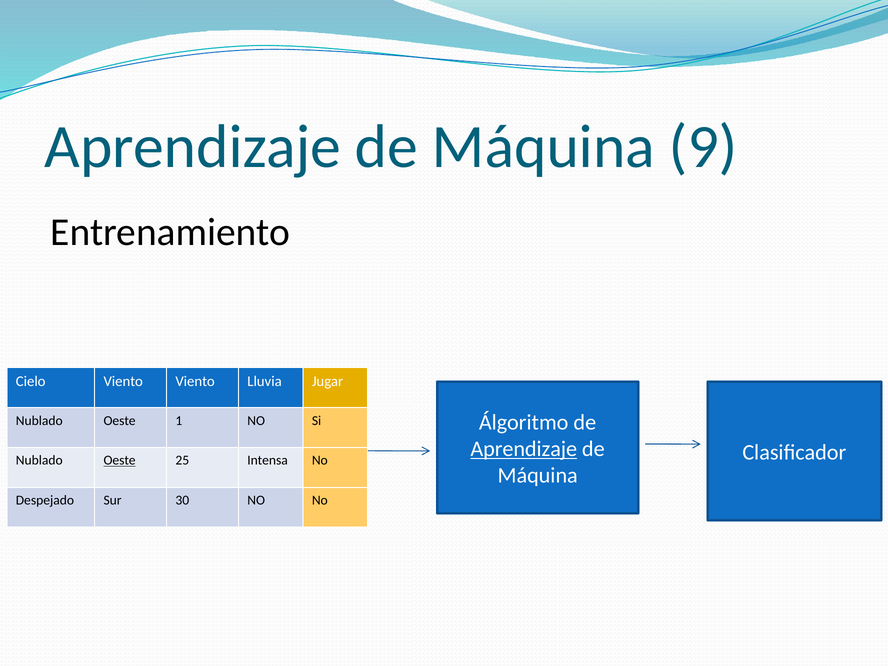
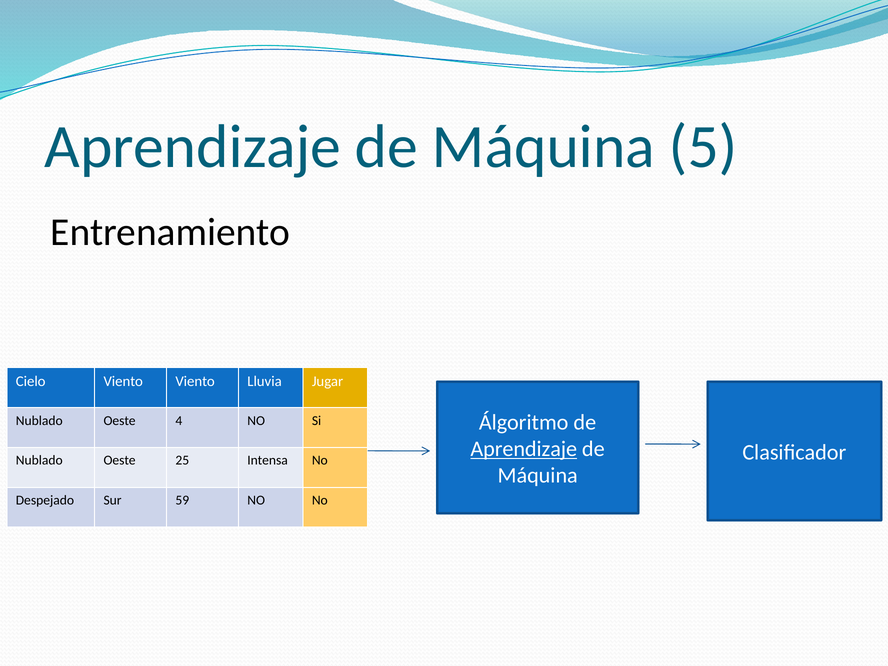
9: 9 -> 5
1: 1 -> 4
Oeste at (120, 460) underline: present -> none
30: 30 -> 59
